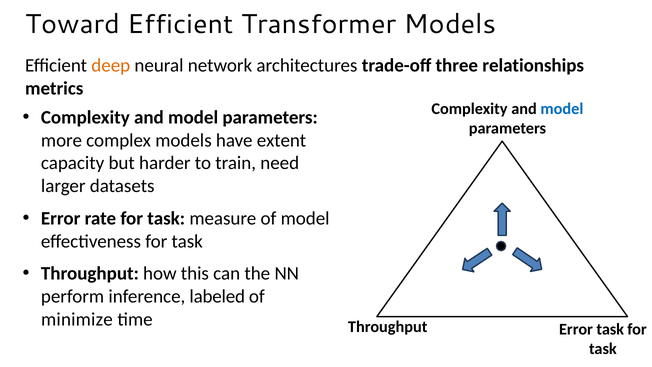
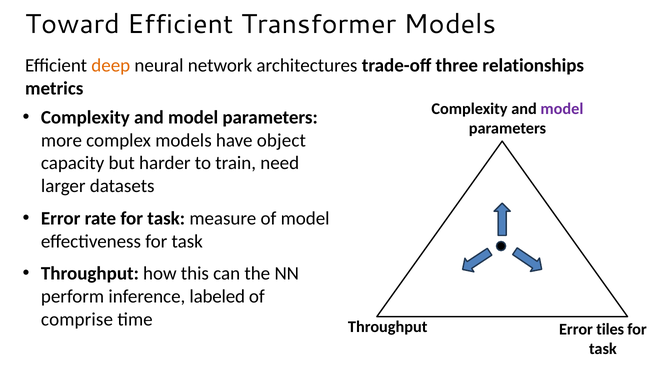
model at (562, 109) colour: blue -> purple
extent: extent -> object
minimize: minimize -> comprise
Error task: task -> tiles
